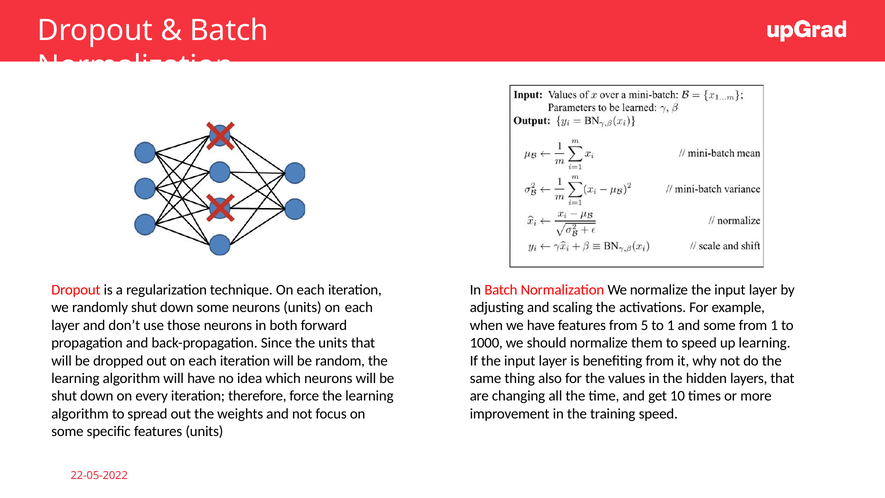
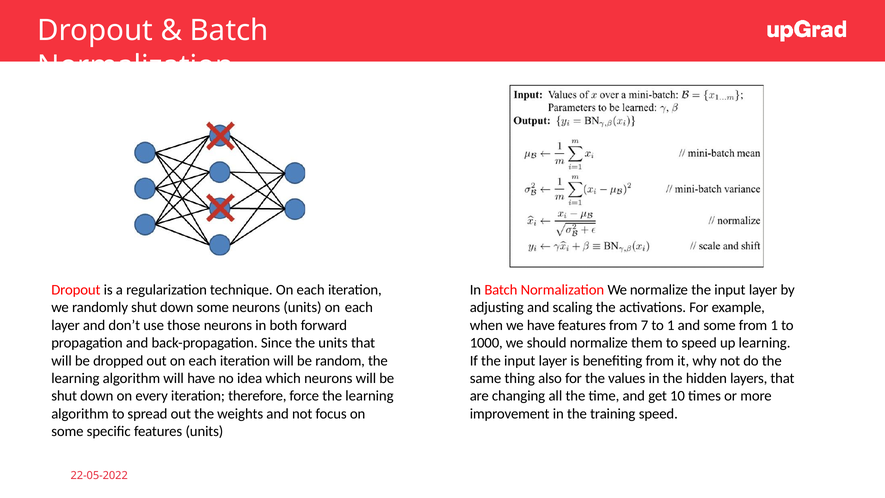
5: 5 -> 7
